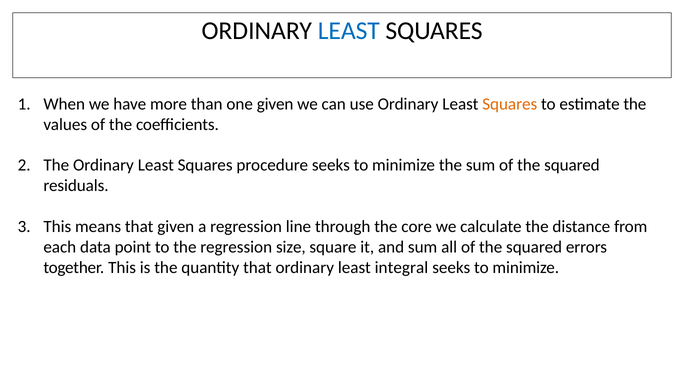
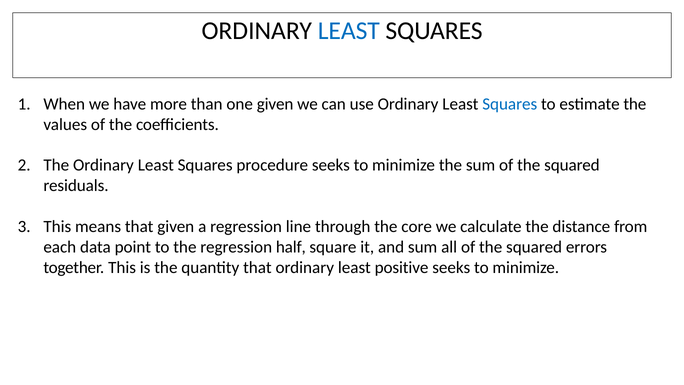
Squares at (510, 104) colour: orange -> blue
size: size -> half
integral: integral -> positive
